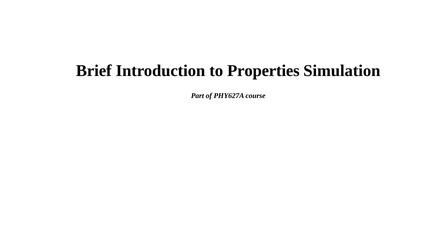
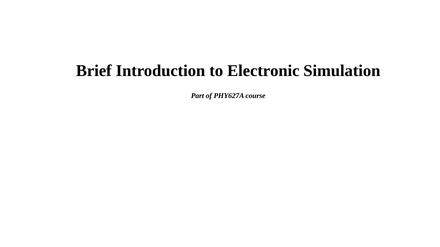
Properties: Properties -> Electronic
